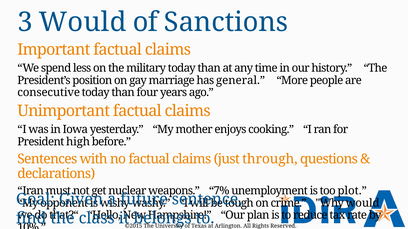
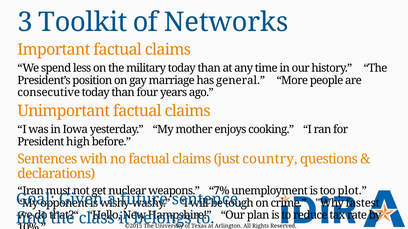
3 Would: Would -> Toolkit
Sanctions: Sanctions -> Networks
through: through -> country
Why would: would -> fastest
